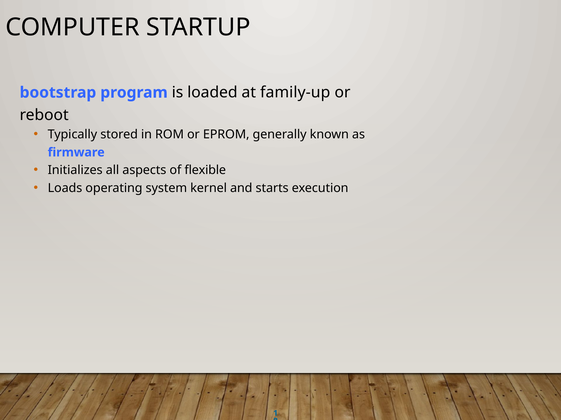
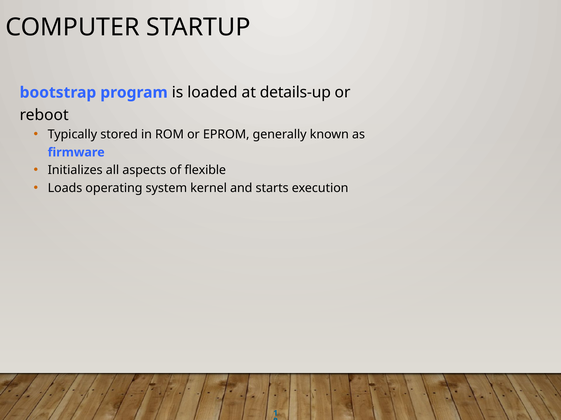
family-up: family-up -> details-up
